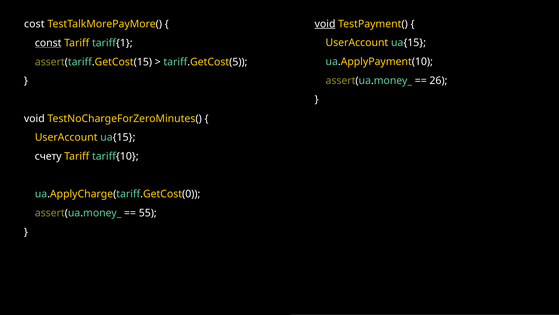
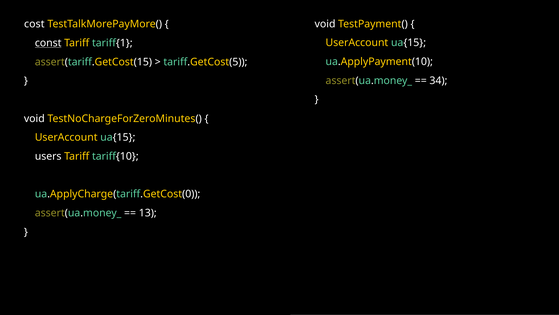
void at (325, 24) underline: present -> none
26: 26 -> 34
счету: счету -> users
55: 55 -> 13
